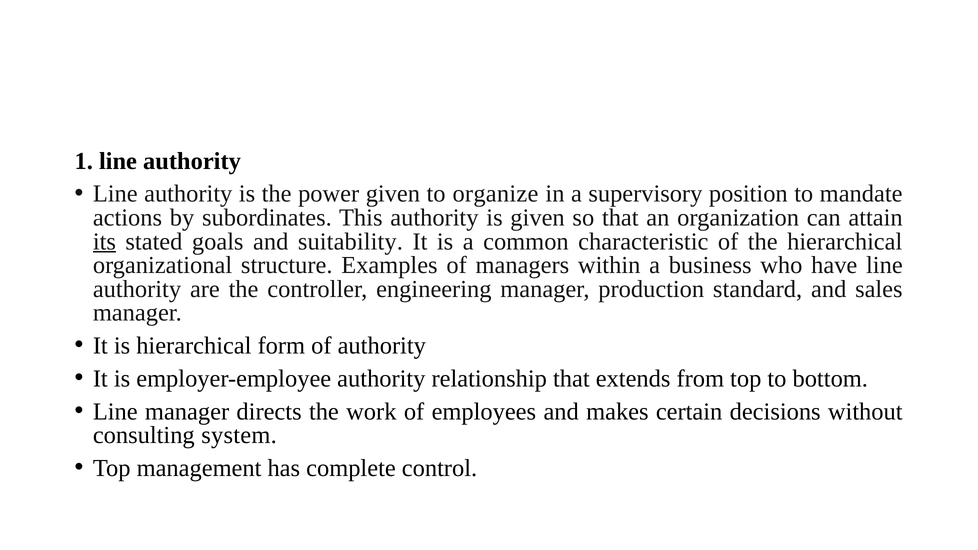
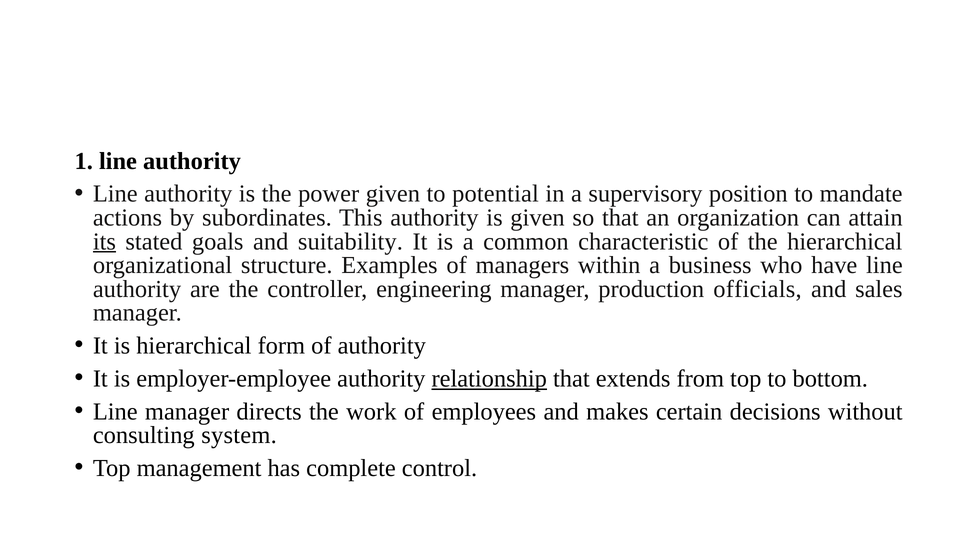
organize: organize -> potential
standard: standard -> officials
relationship underline: none -> present
